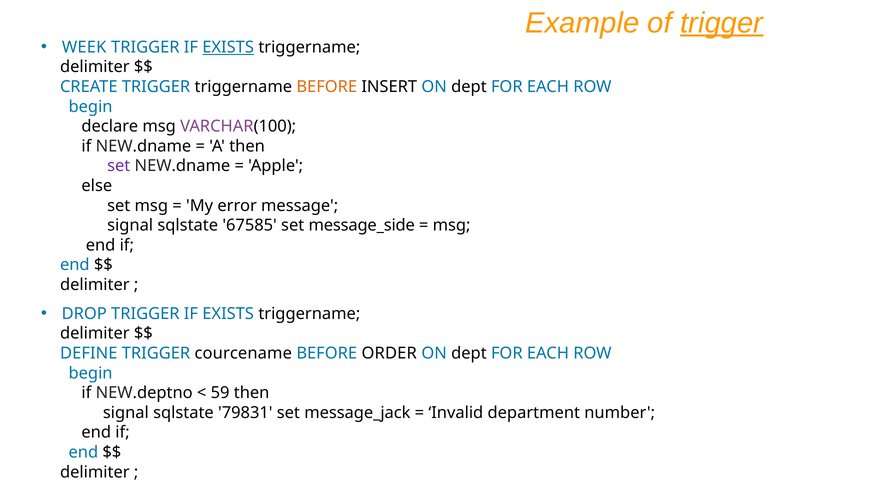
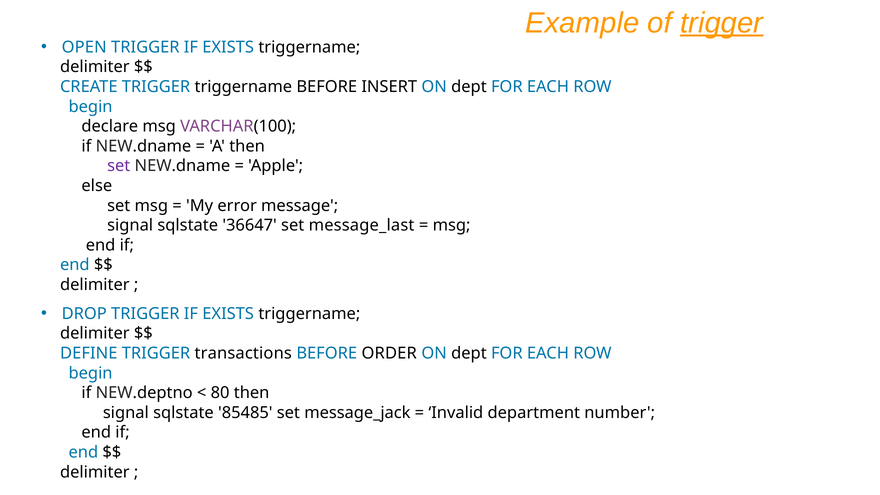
WEEK: WEEK -> OPEN
EXISTS at (228, 47) underline: present -> none
BEFORE at (327, 87) colour: orange -> black
67585: 67585 -> 36647
message_side: message_side -> message_last
courcename: courcename -> transactions
59: 59 -> 80
79831: 79831 -> 85485
